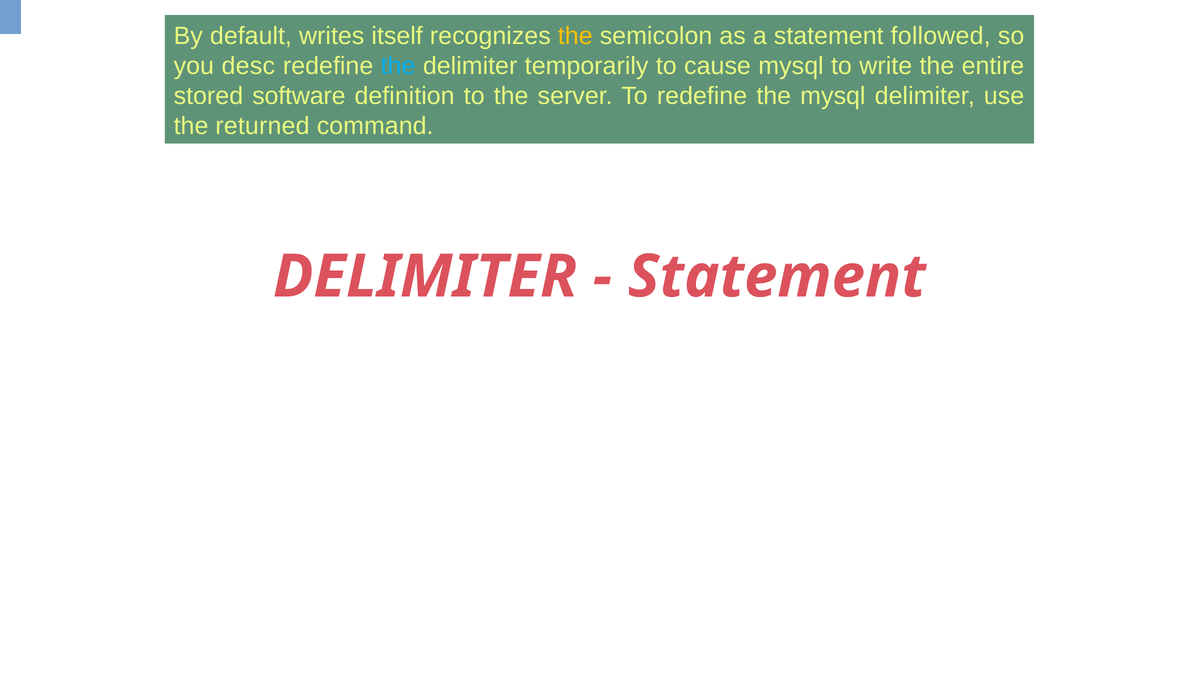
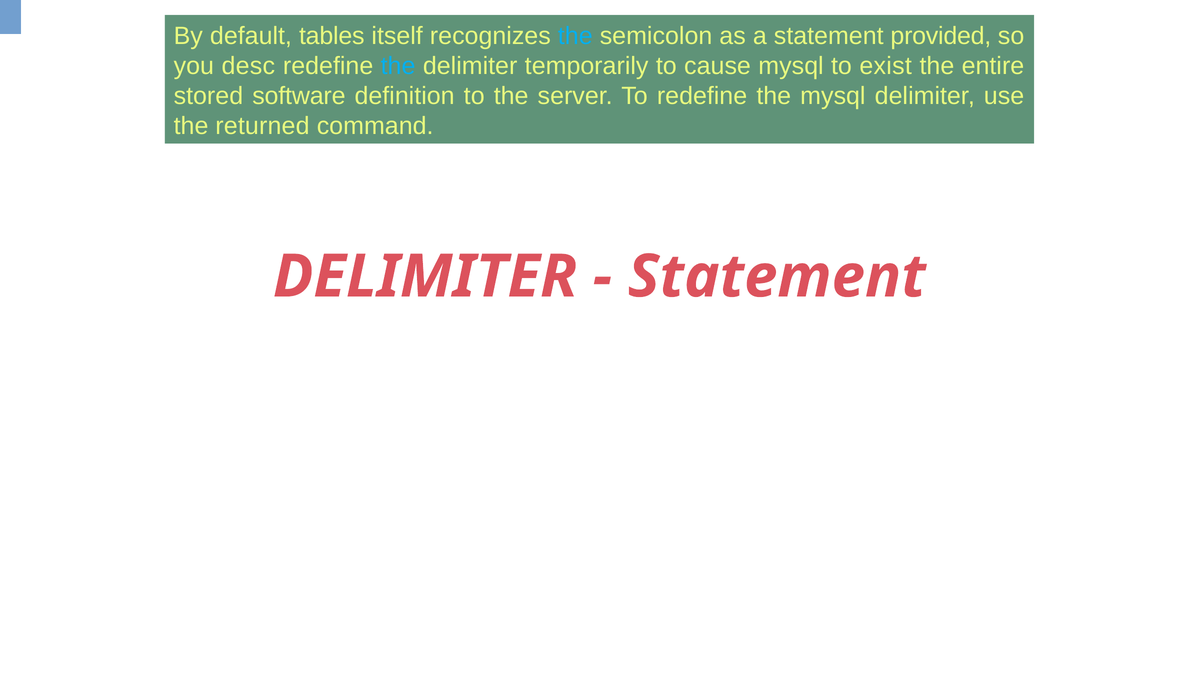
writes: writes -> tables
the at (575, 36) colour: yellow -> light blue
followed: followed -> provided
write: write -> exist
